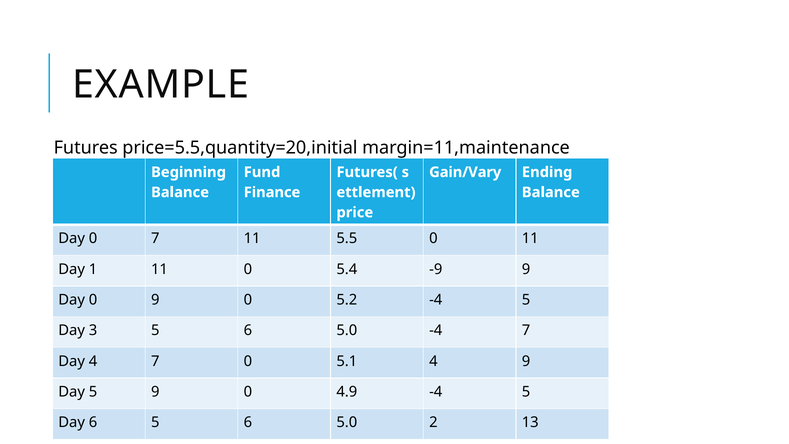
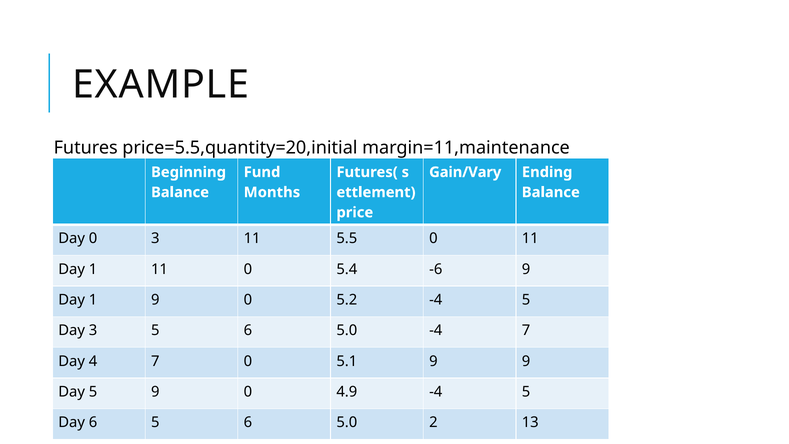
Finance: Finance -> Months
0 7: 7 -> 3
-9: -9 -> -6
0 at (93, 300): 0 -> 1
5.1 4: 4 -> 9
